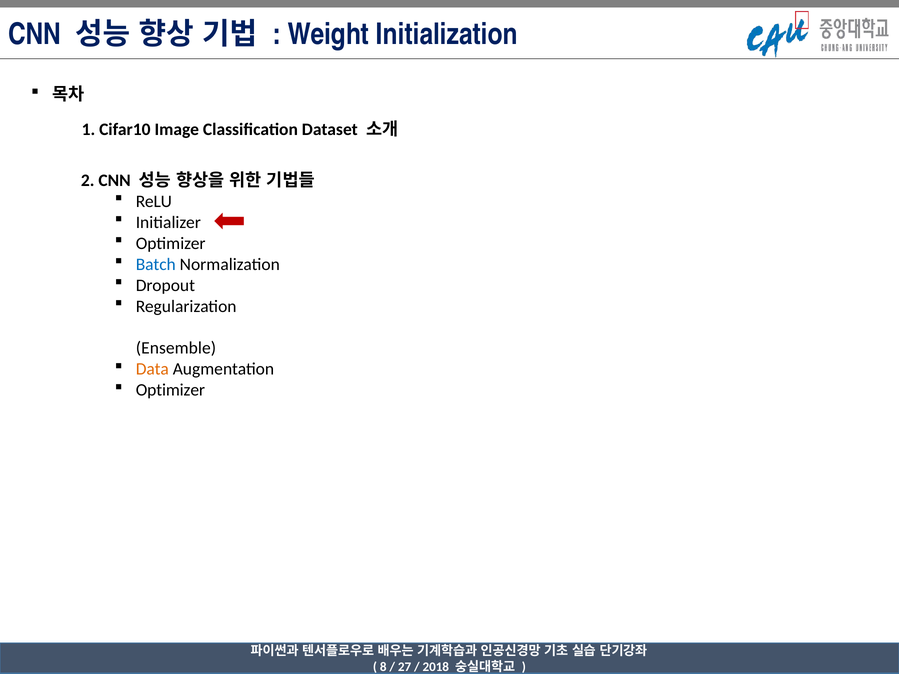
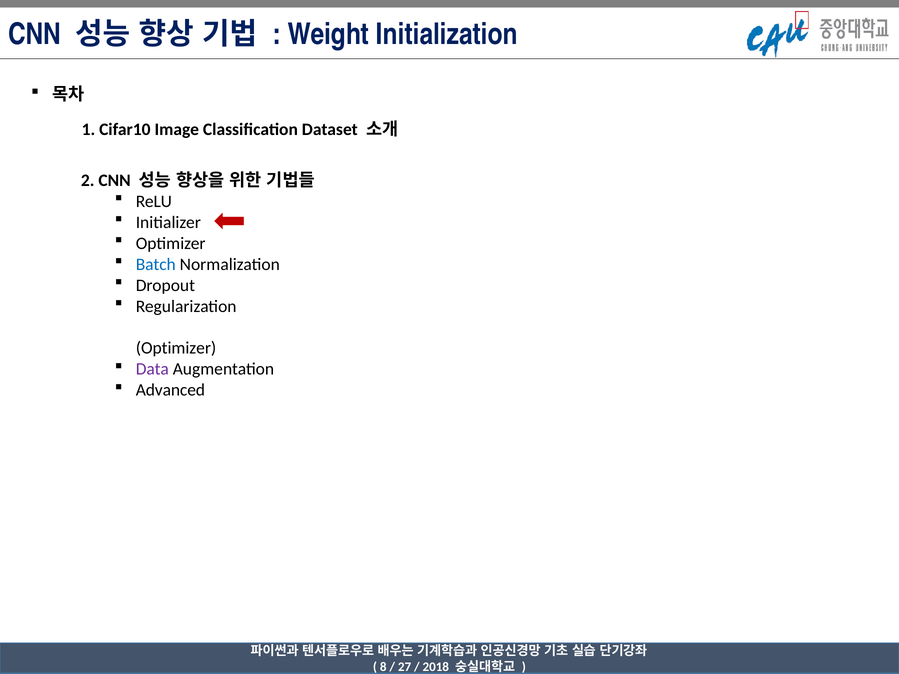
Ensemble at (176, 348): Ensemble -> Optimizer
Data colour: orange -> purple
Optimizer at (170, 390): Optimizer -> Advanced
